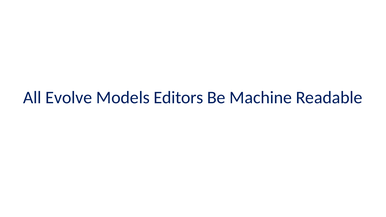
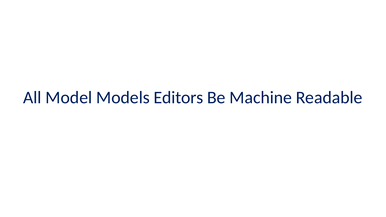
Evolve: Evolve -> Model
